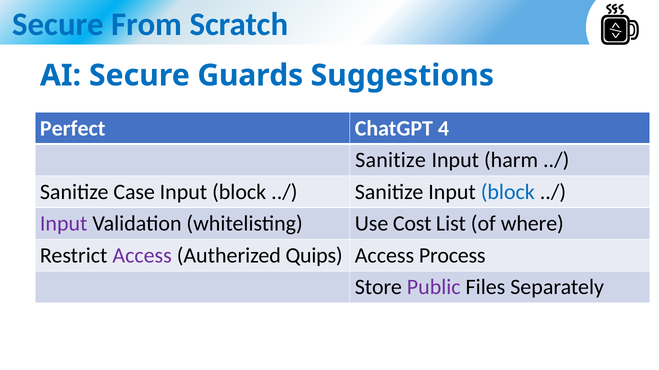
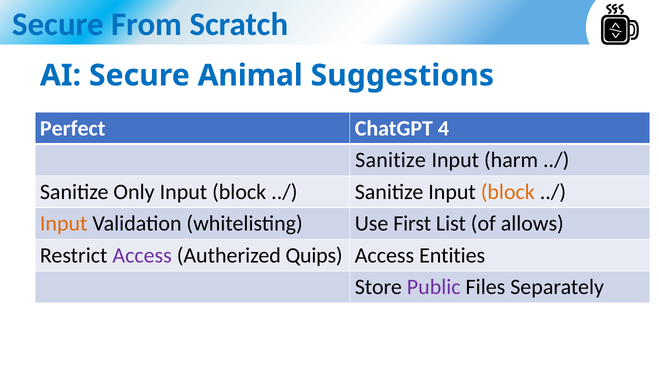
Guards: Guards -> Animal
Case: Case -> Only
block at (508, 192) colour: blue -> orange
Input at (64, 224) colour: purple -> orange
Cost: Cost -> First
where: where -> allows
Process: Process -> Entities
